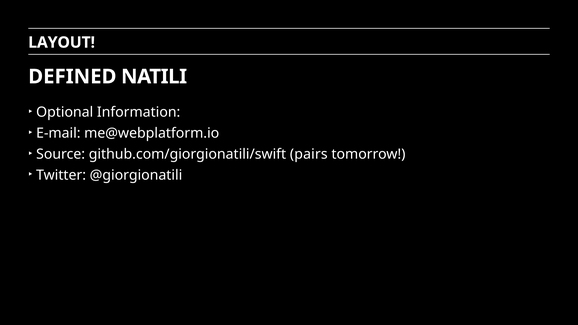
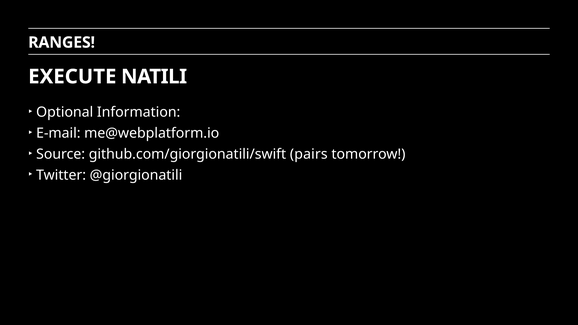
LAYOUT: LAYOUT -> RANGES
DEFINED: DEFINED -> EXECUTE
